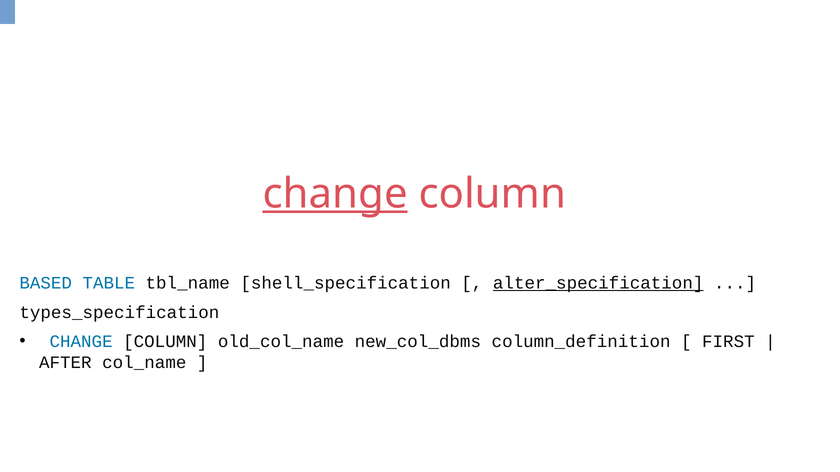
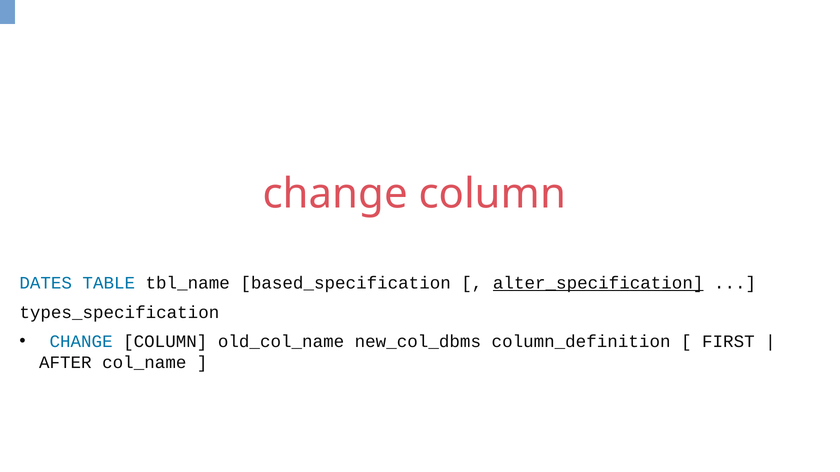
change at (335, 194) underline: present -> none
BASED: BASED -> DATES
shell_specification: shell_specification -> based_specification
